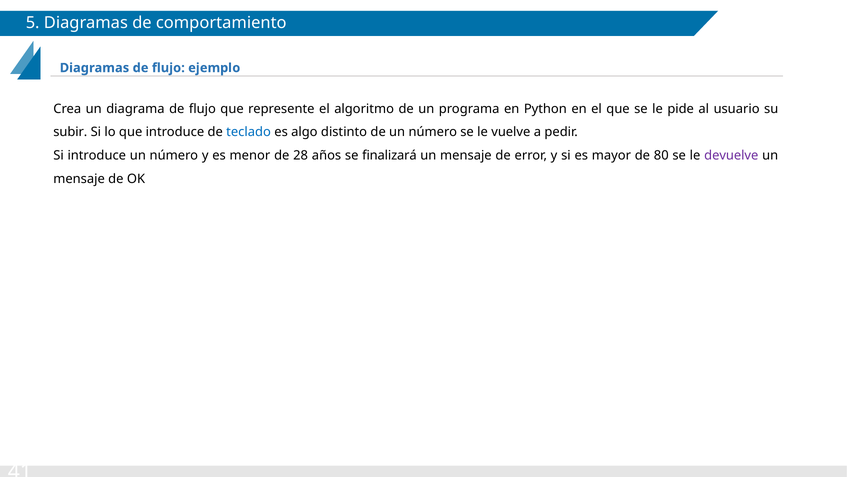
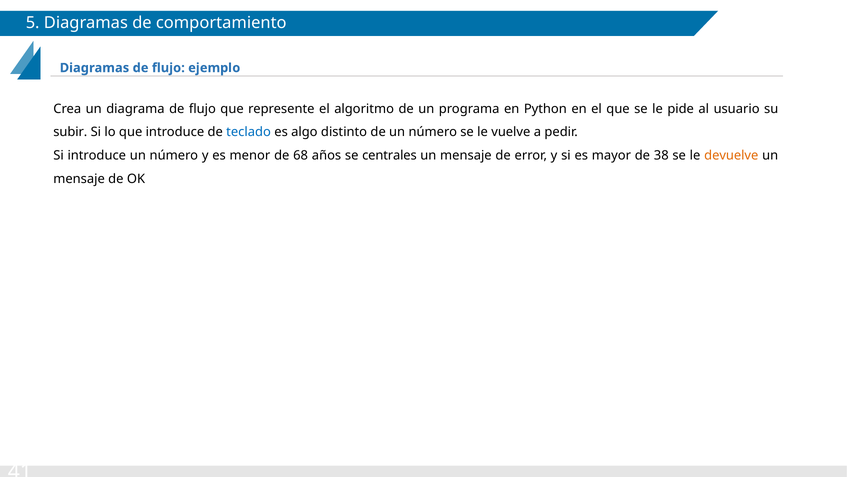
28: 28 -> 68
finalizará: finalizará -> centrales
80: 80 -> 38
devuelve colour: purple -> orange
